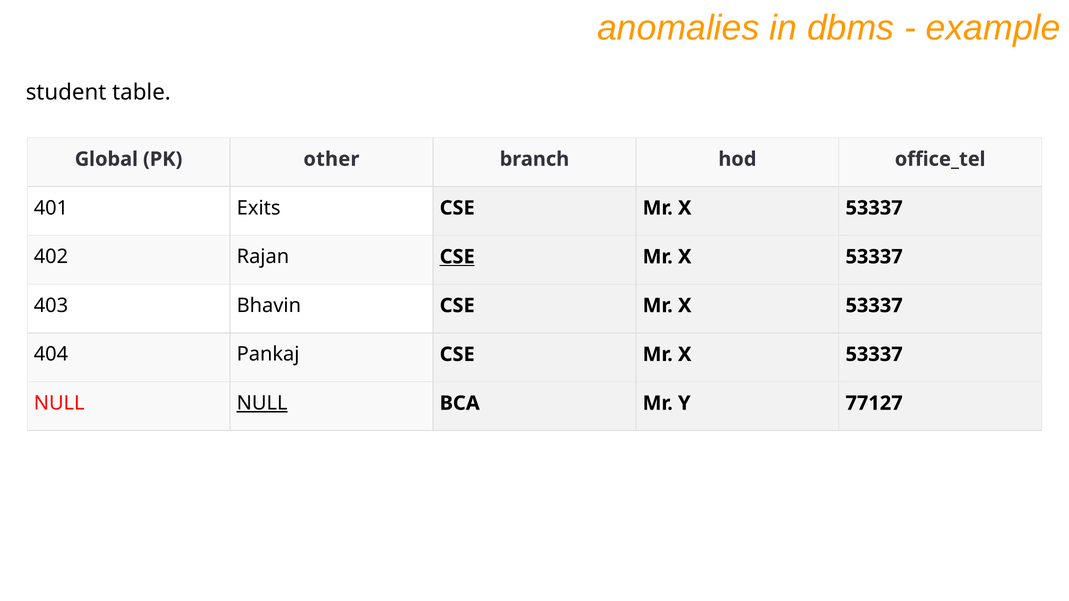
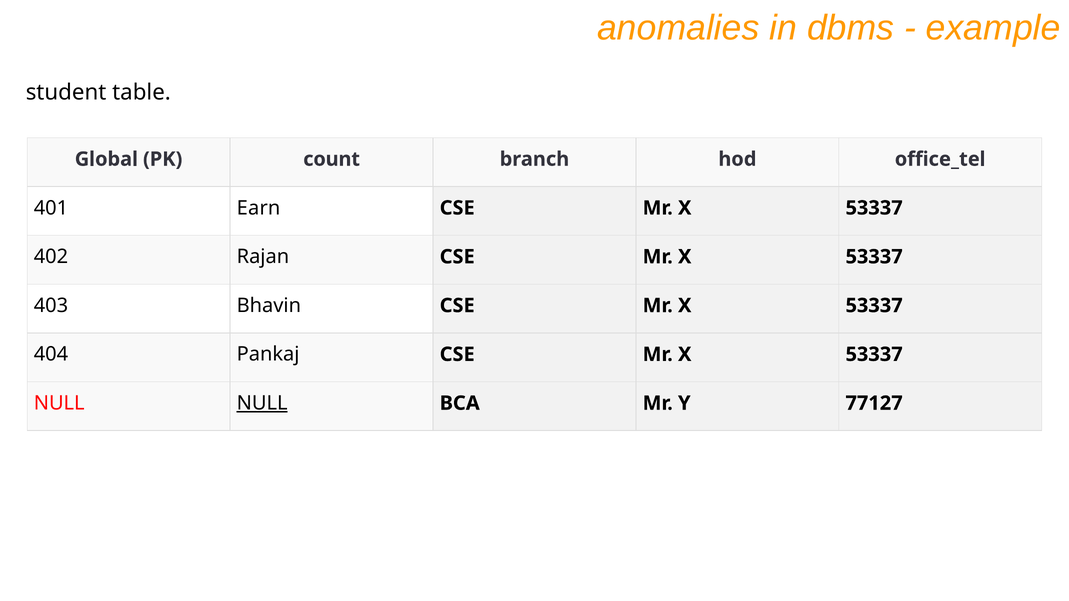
other: other -> count
Exits: Exits -> Earn
CSE at (457, 257) underline: present -> none
